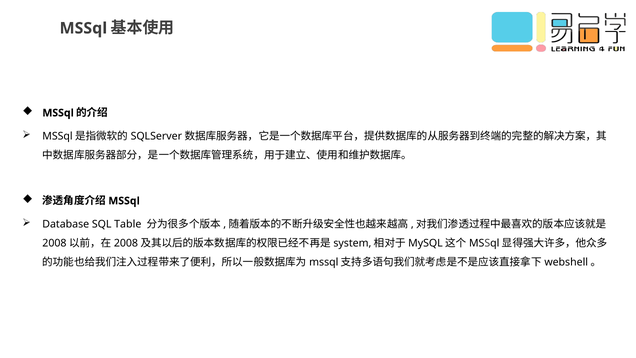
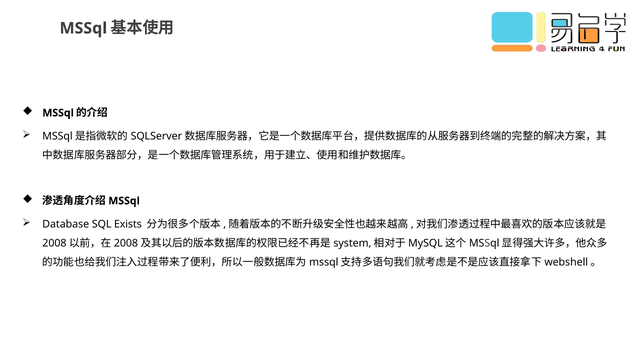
Table: Table -> Exists
